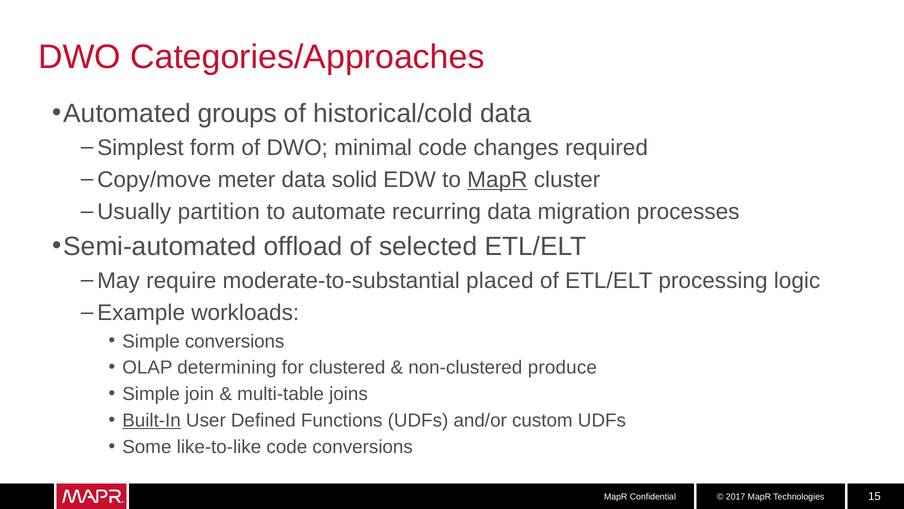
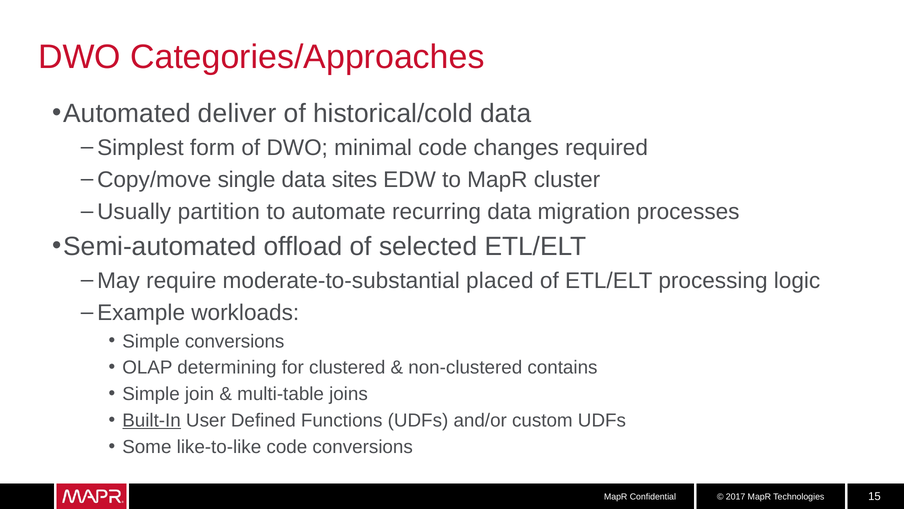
groups: groups -> deliver
meter: meter -> single
solid: solid -> sites
MapR at (497, 180) underline: present -> none
produce: produce -> contains
